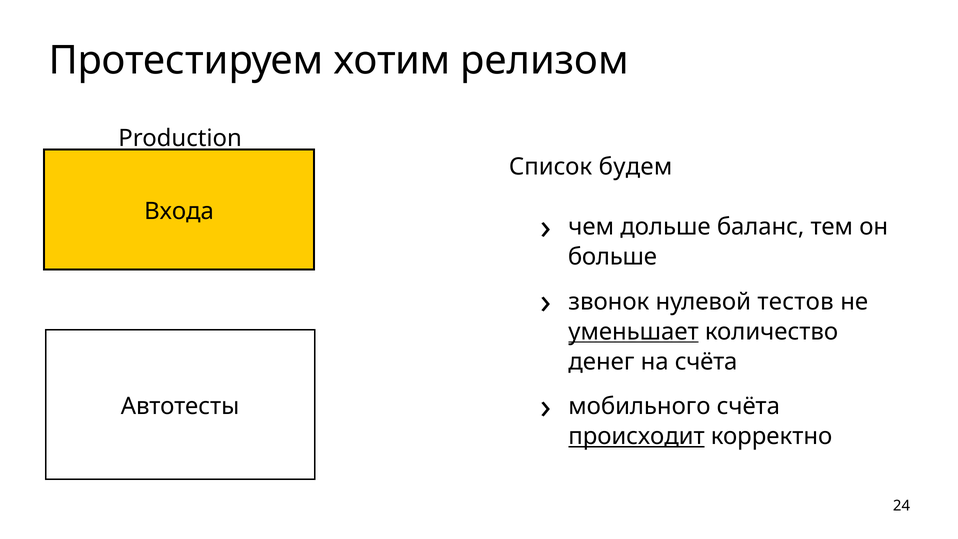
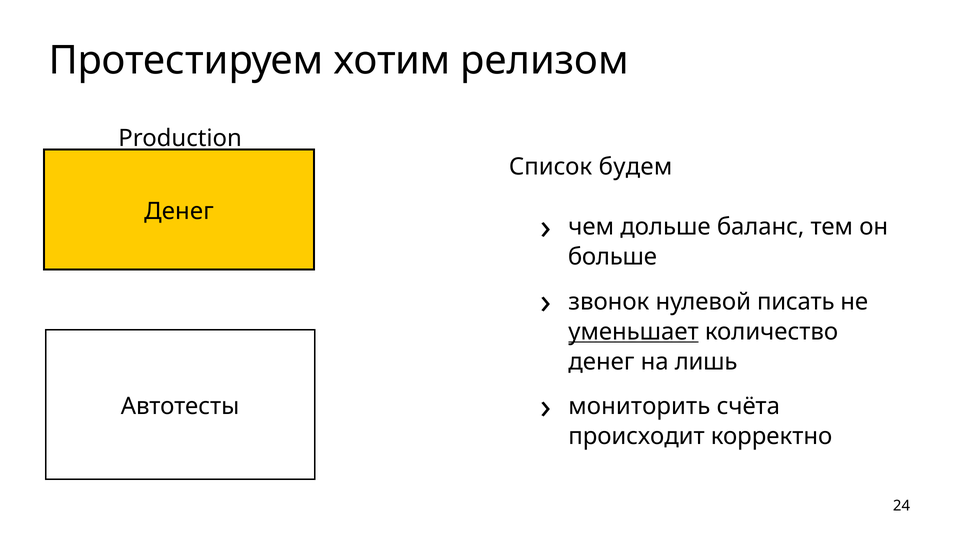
Входа at (179, 211): Входа -> Денег
тестов: тестов -> писать
на счёта: счёта -> лишь
мобильного: мобильного -> мониторить
происходит underline: present -> none
